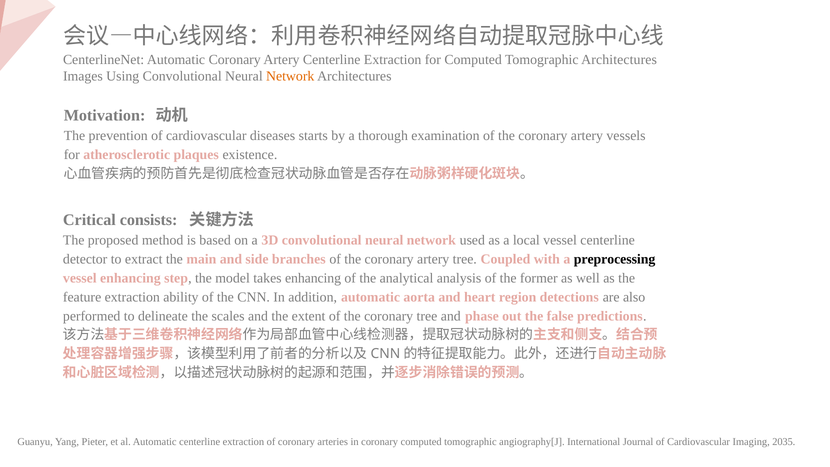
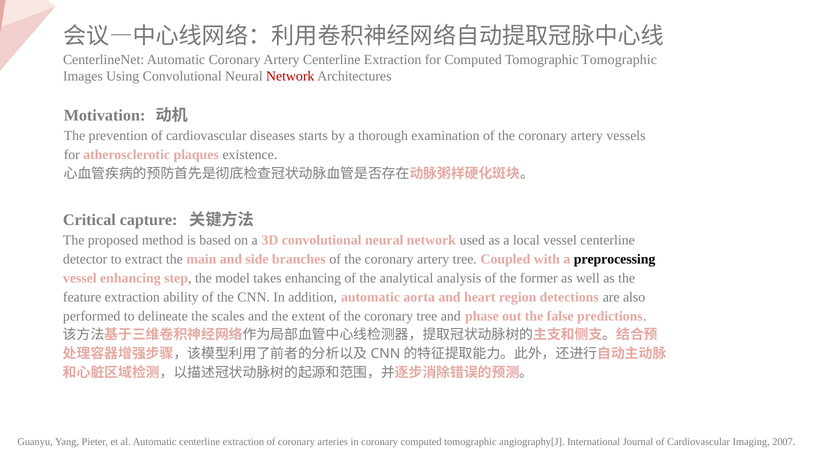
Tomographic Architectures: Architectures -> Tomographic
Network at (290, 76) colour: orange -> red
consists: consists -> capture
2035: 2035 -> 2007
